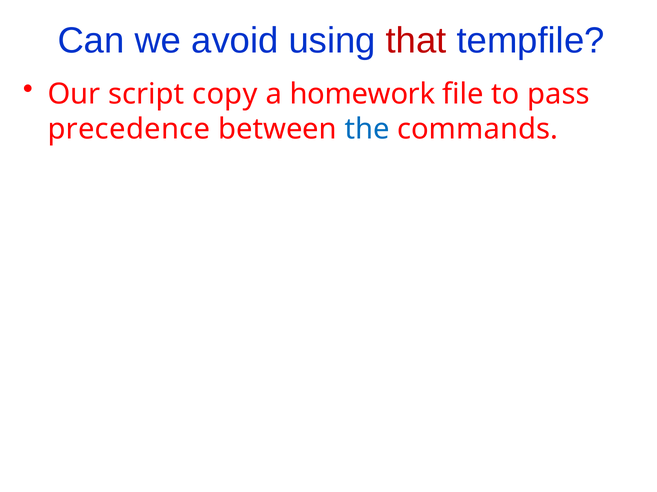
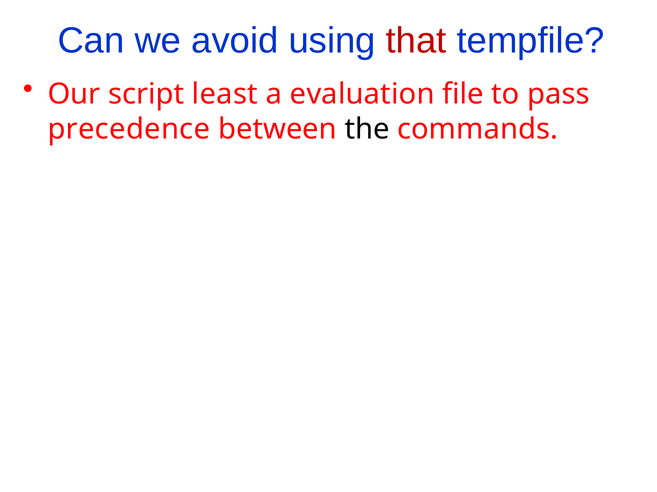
copy: copy -> least
homework: homework -> evaluation
the colour: blue -> black
